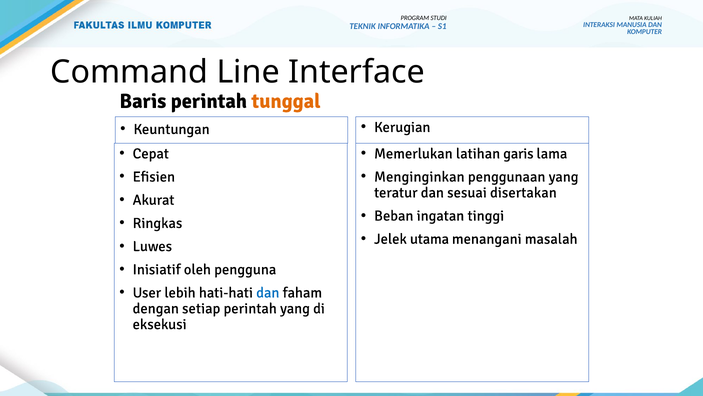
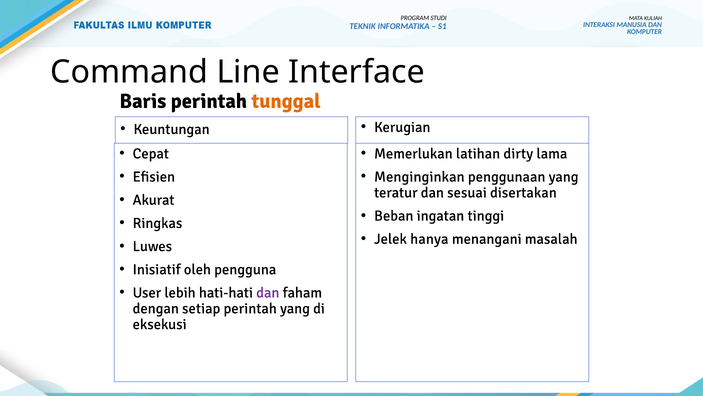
garis: garis -> dirty
utama: utama -> hanya
dan at (268, 292) colour: blue -> purple
